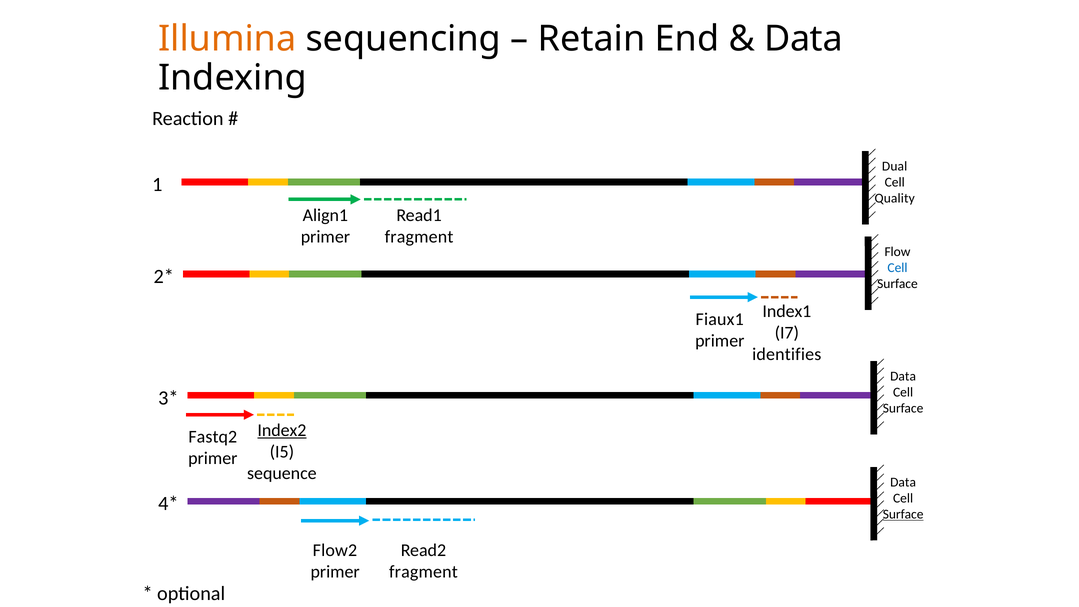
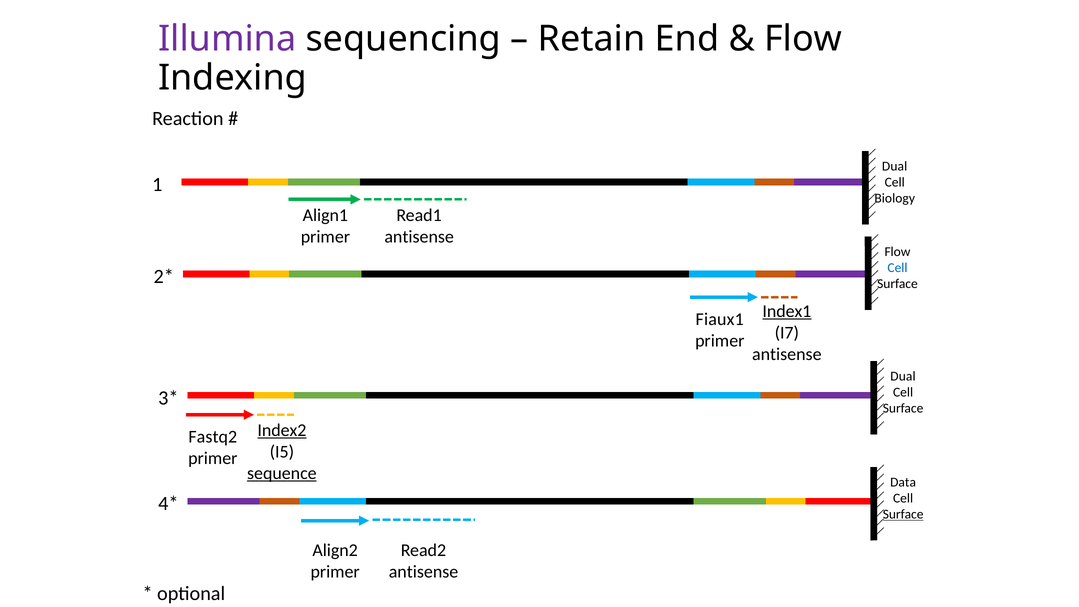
Illumina colour: orange -> purple
Data at (803, 39): Data -> Flow
Quality: Quality -> Biology
fragment at (419, 237): fragment -> antisense
Index1 underline: none -> present
identifies at (787, 354): identifies -> antisense
Data at (903, 376): Data -> Dual
sequence underline: none -> present
Flow2: Flow2 -> Align2
fragment at (423, 572): fragment -> antisense
